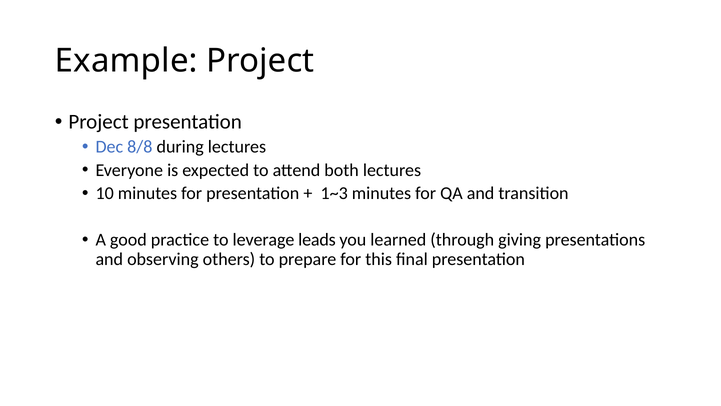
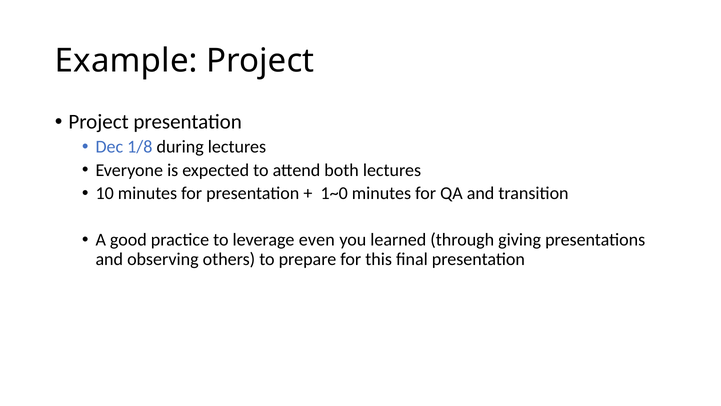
8/8: 8/8 -> 1/8
1~3: 1~3 -> 1~0
leads: leads -> even
